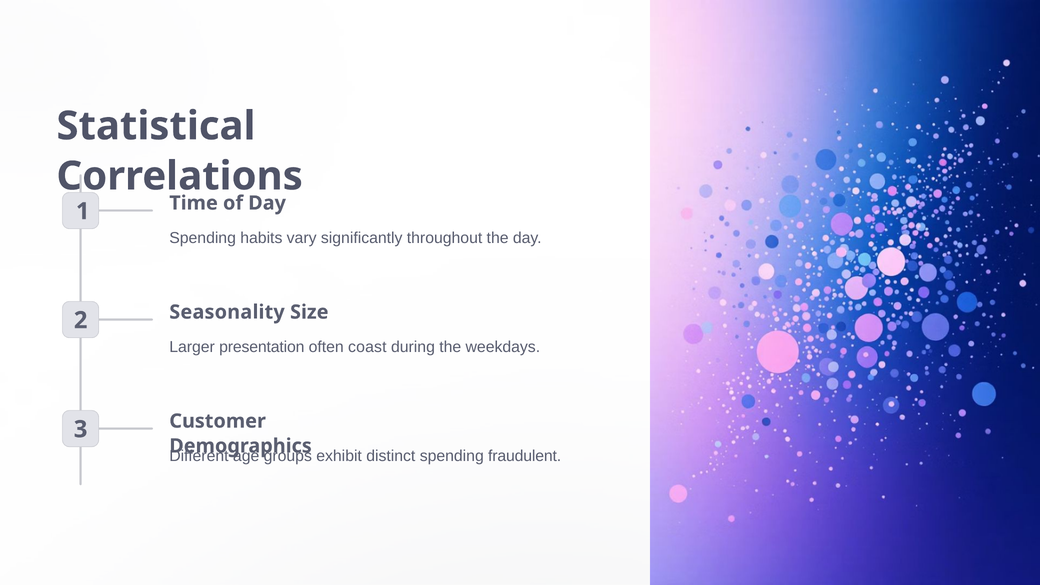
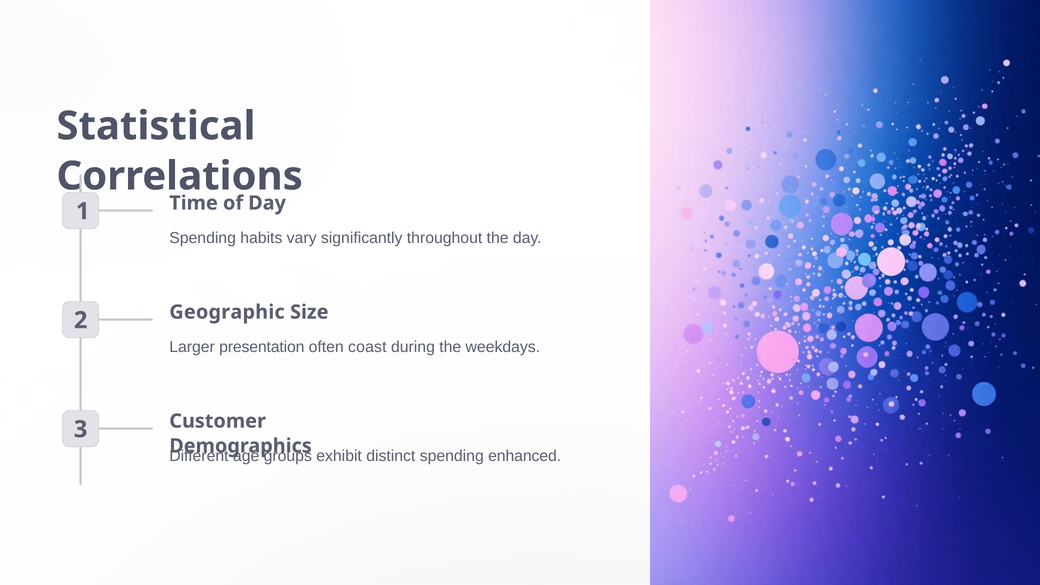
Seasonality: Seasonality -> Geographic
fraudulent: fraudulent -> enhanced
